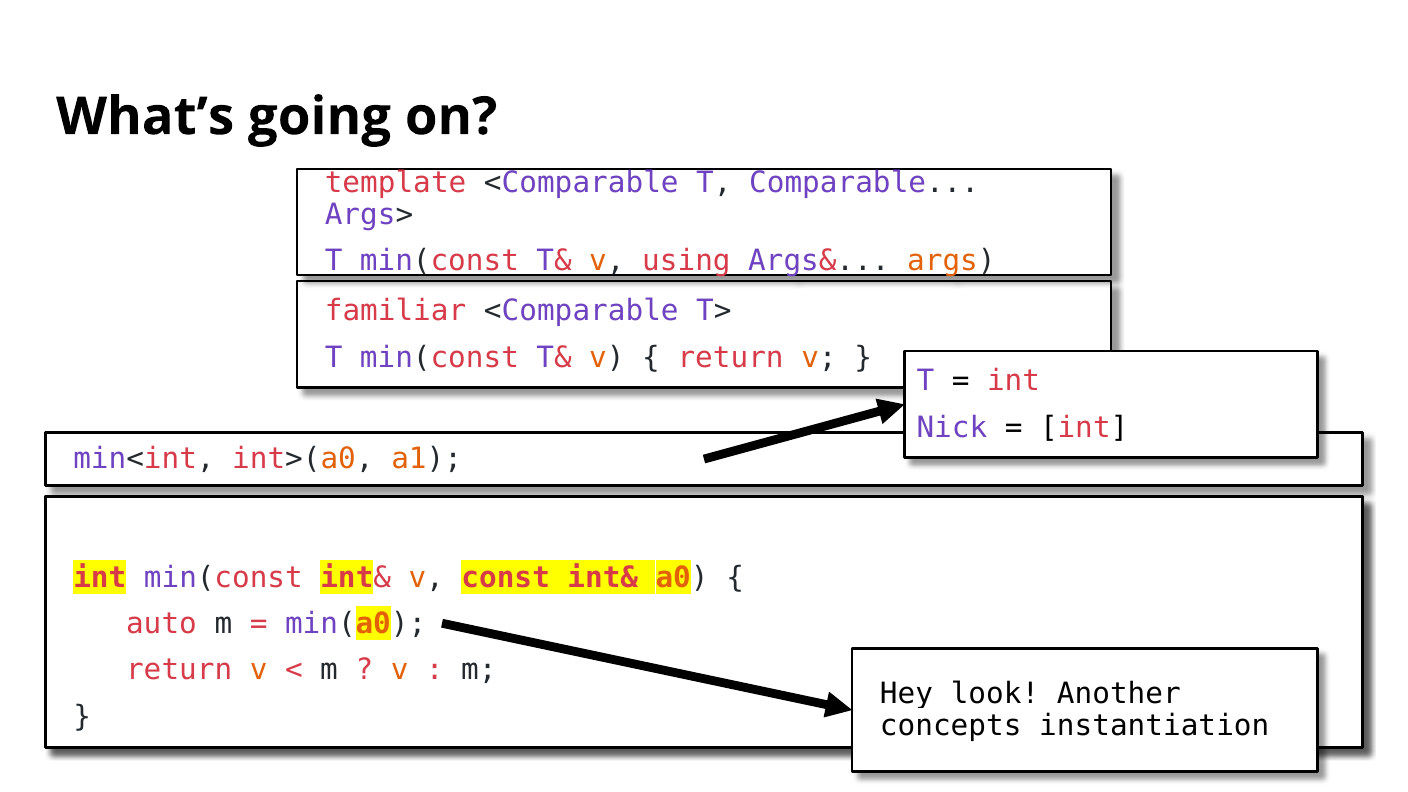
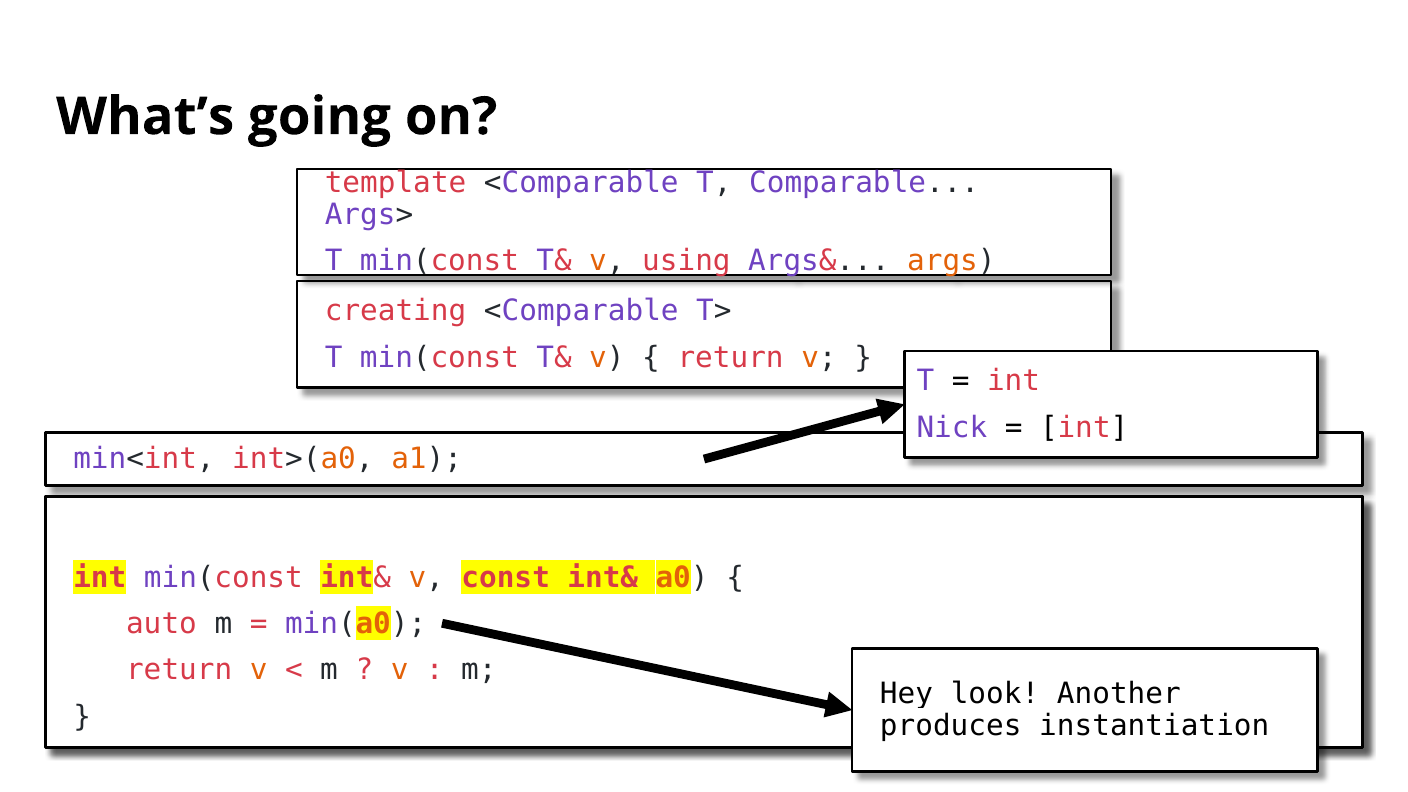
familiar: familiar -> creating
concepts: concepts -> produces
